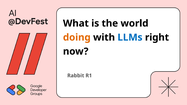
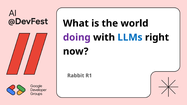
doing colour: orange -> purple
